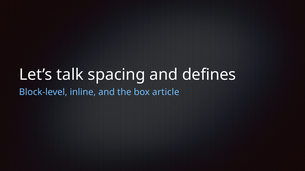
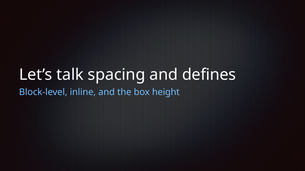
article: article -> height
